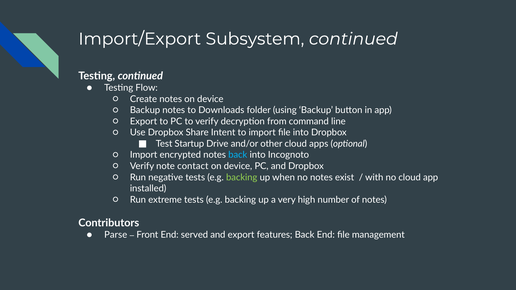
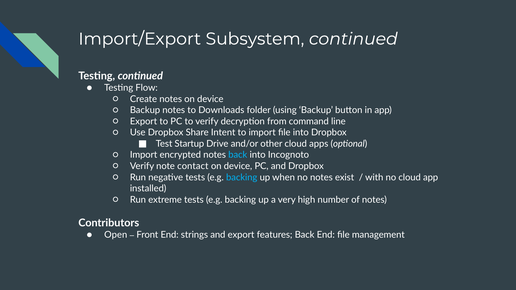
backing at (242, 177) colour: light green -> light blue
Parse: Parse -> Open
served: served -> strings
